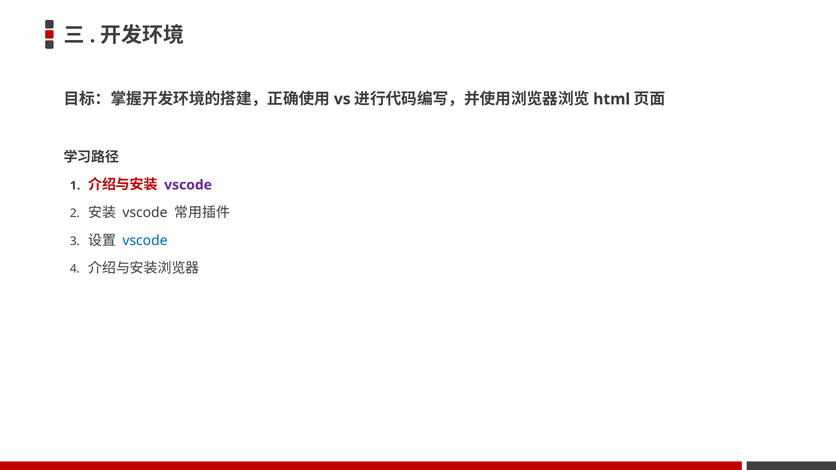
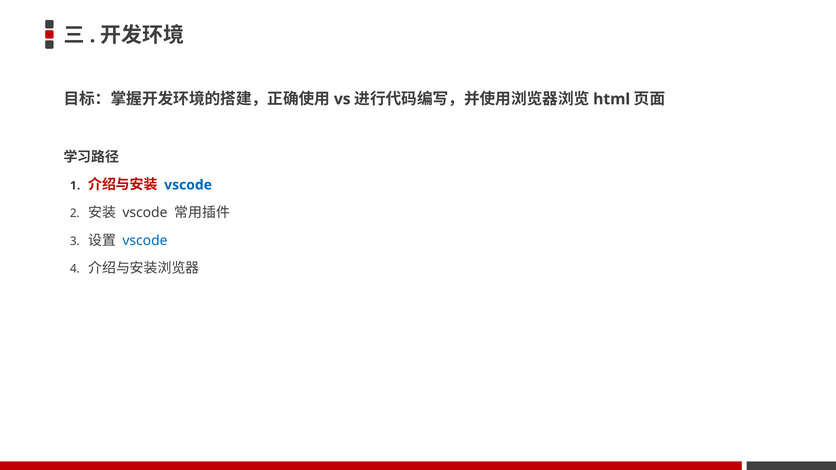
vscode at (188, 185) colour: purple -> blue
